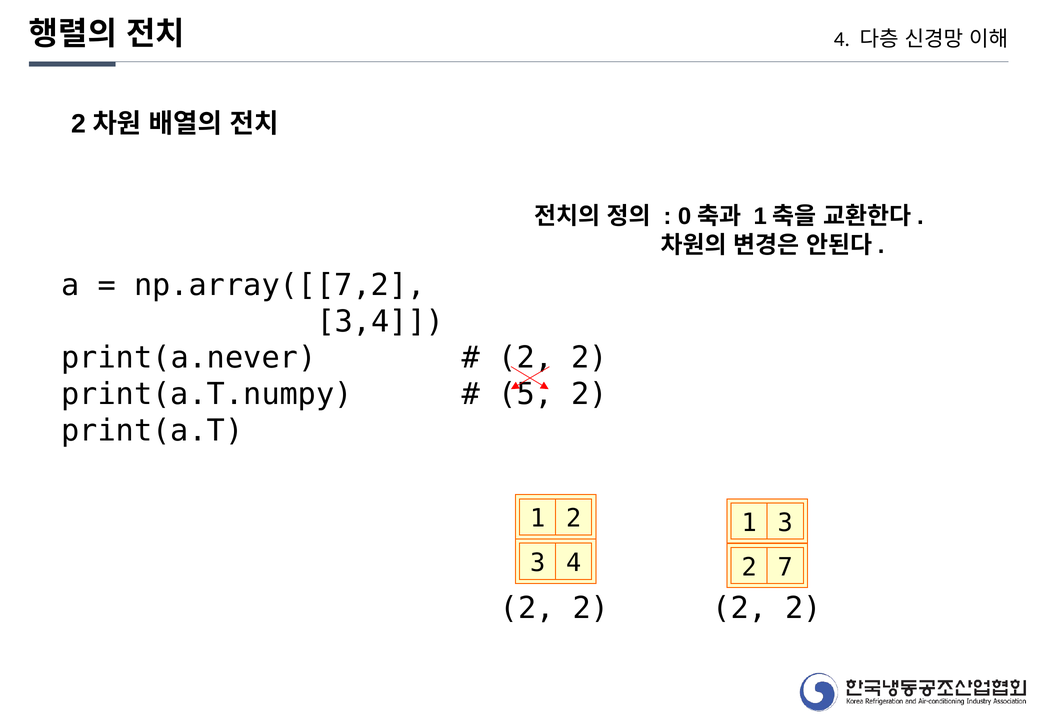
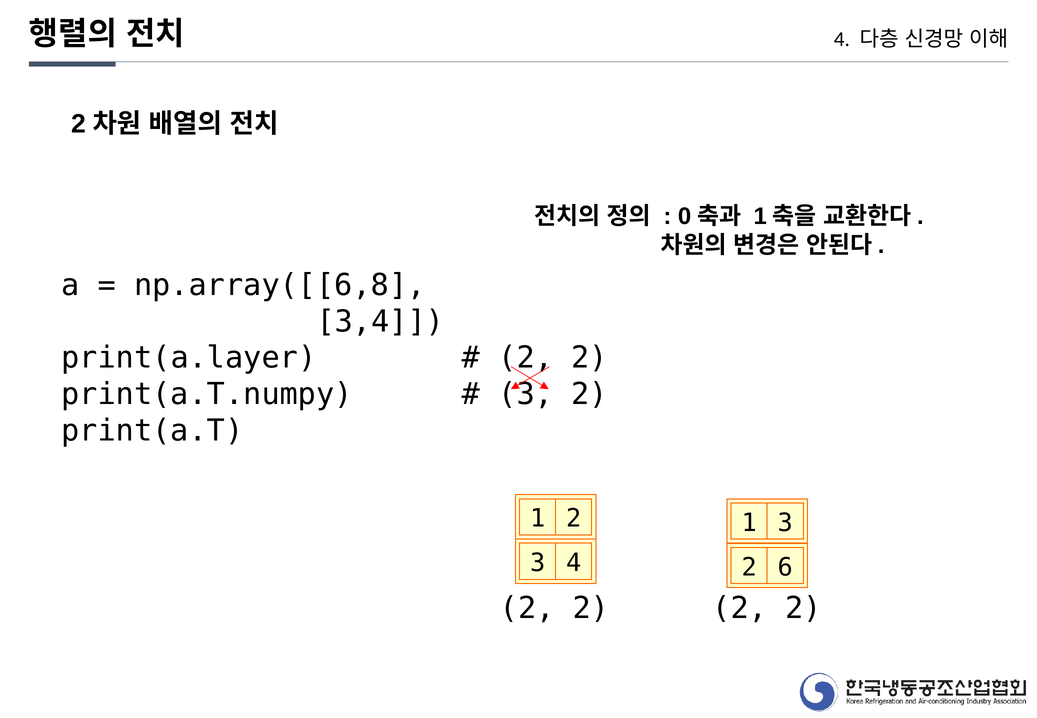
np.array([[7,2: np.array([[7,2 -> np.array([[6,8
print(a.never: print(a.never -> print(a.layer
5 at (526, 394): 5 -> 3
7: 7 -> 6
